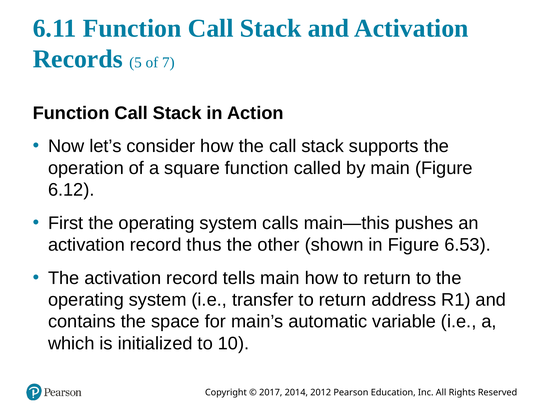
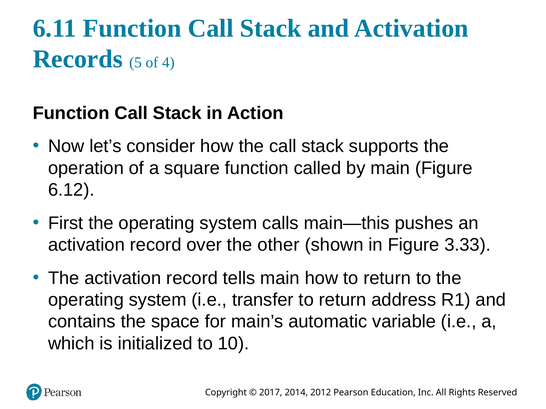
7: 7 -> 4
thus: thus -> over
6.53: 6.53 -> 3.33
